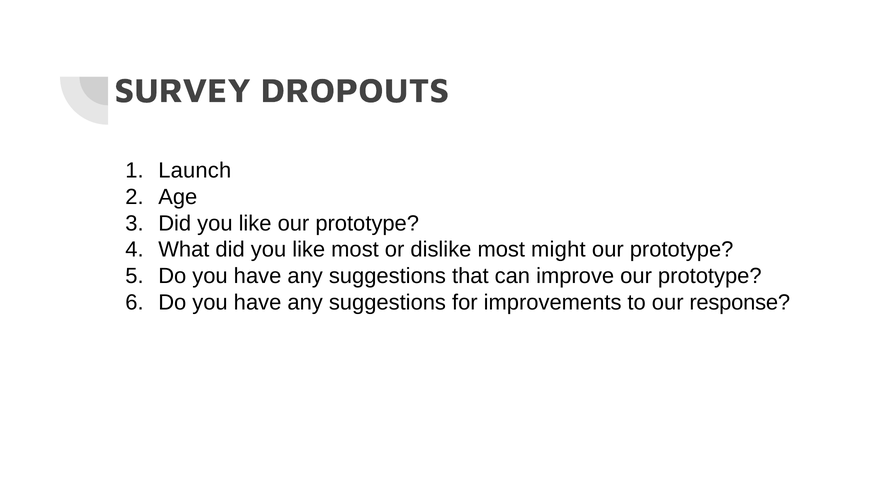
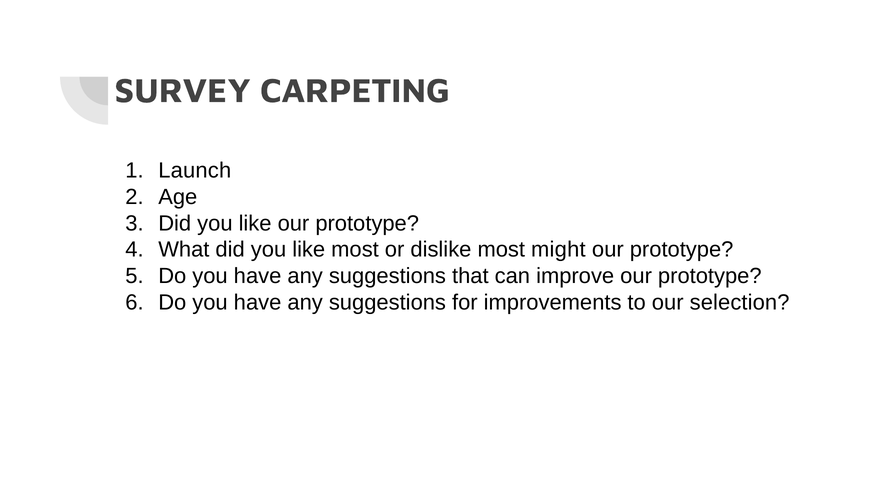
DROPOUTS: DROPOUTS -> CARPETING
response: response -> selection
